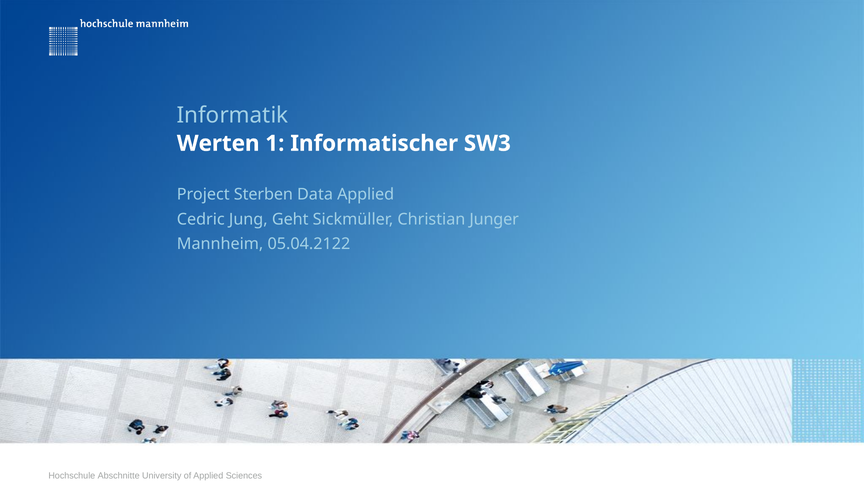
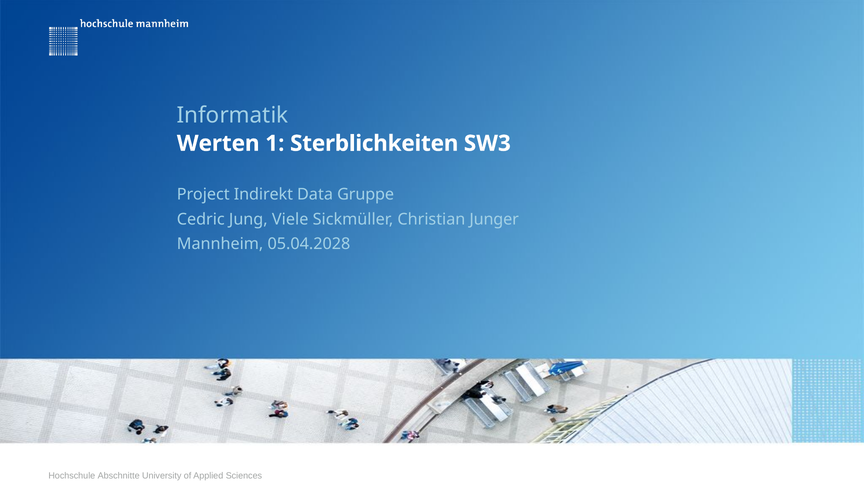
Informatischer: Informatischer -> Sterblichkeiten
Sterben: Sterben -> Indirekt
Data Applied: Applied -> Gruppe
Geht: Geht -> Viele
05.04.2122: 05.04.2122 -> 05.04.2028
